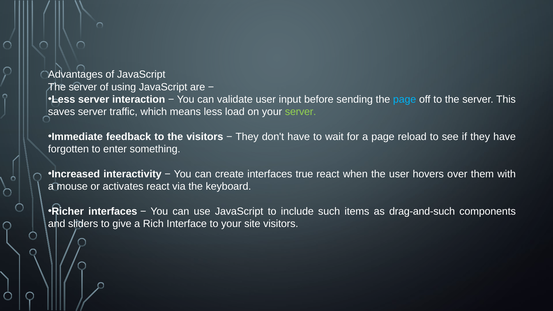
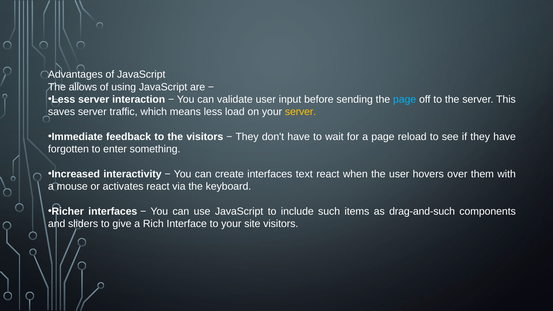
server at (83, 87): server -> allows
server at (301, 112) colour: light green -> yellow
true: true -> text
